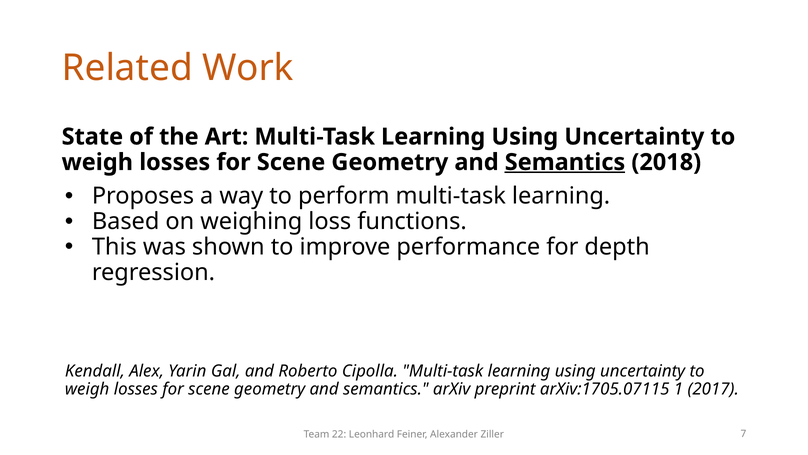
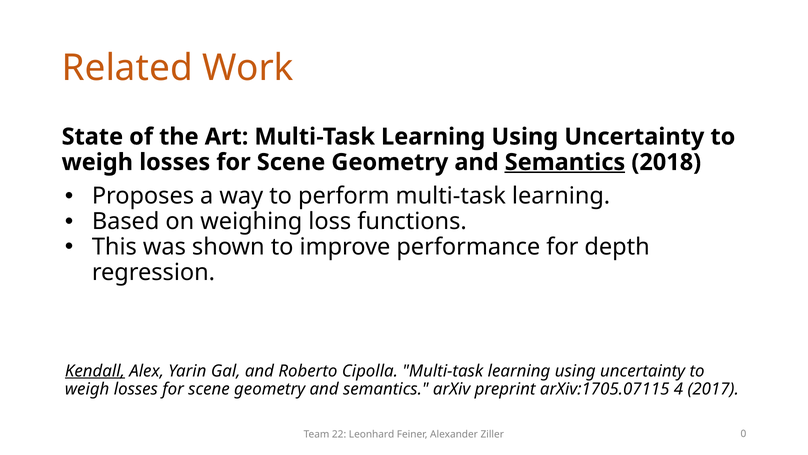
Kendall underline: none -> present
1: 1 -> 4
7: 7 -> 0
